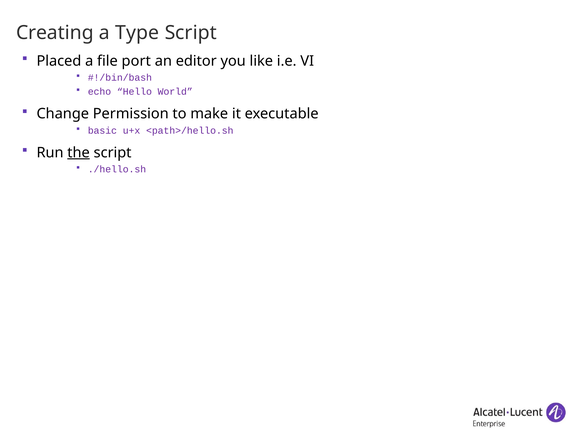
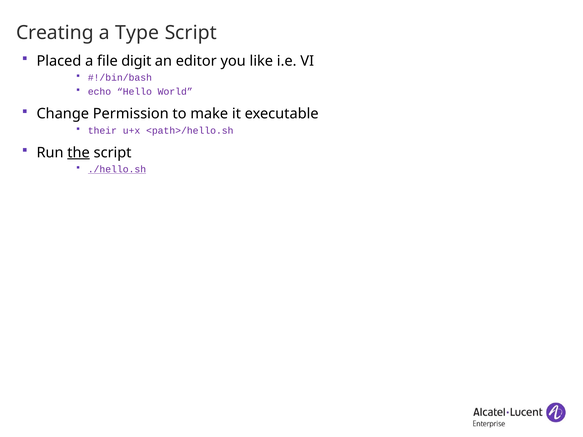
port: port -> digit
basic: basic -> their
./hello.sh underline: none -> present
